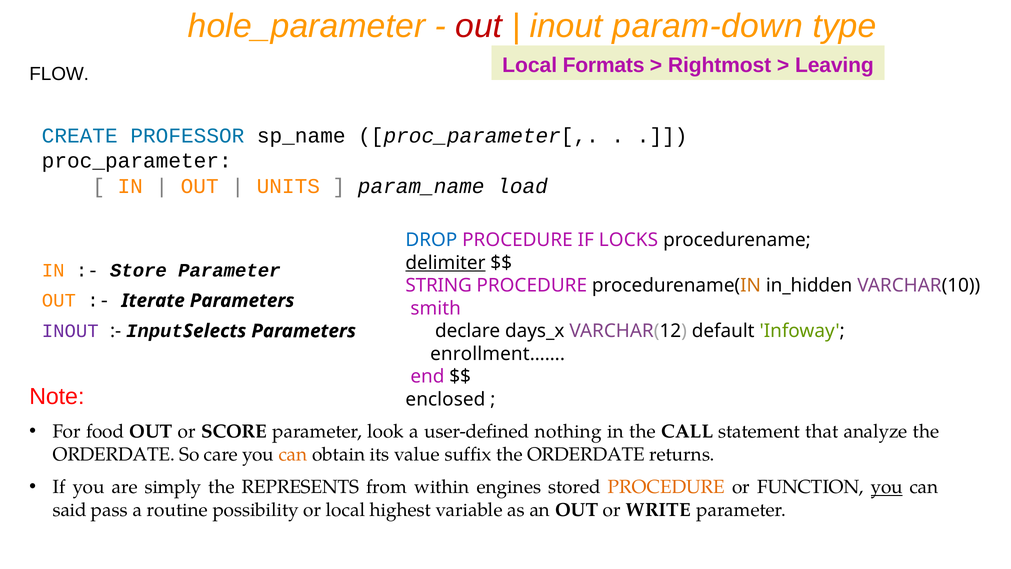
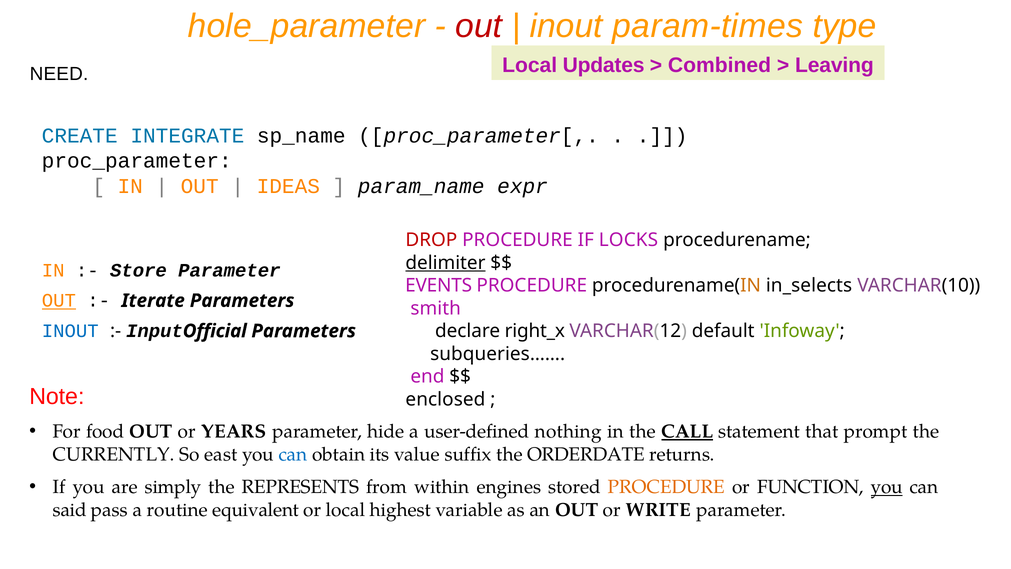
param-down: param-down -> param-times
Formats: Formats -> Updates
Rightmost: Rightmost -> Combined
FLOW: FLOW -> NEED
PROFESSOR: PROFESSOR -> INTEGRATE
UNITS: UNITS -> IDEAS
load: load -> expr
DROP colour: blue -> red
STRING: STRING -> EVENTS
in_hidden: in_hidden -> in_selects
OUT at (59, 301) underline: none -> present
INOUT at (70, 331) colour: purple -> blue
Selects: Selects -> Official
days_x: days_x -> right_x
enrollment……: enrollment…… -> subqueries……
SCORE: SCORE -> YEARS
look: look -> hide
CALL underline: none -> present
analyze: analyze -> prompt
ORDERDATE at (114, 454): ORDERDATE -> CURRENTLY
care: care -> east
can at (293, 454) colour: orange -> blue
possibility: possibility -> equivalent
